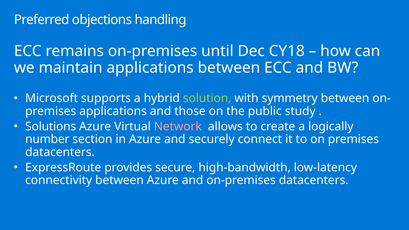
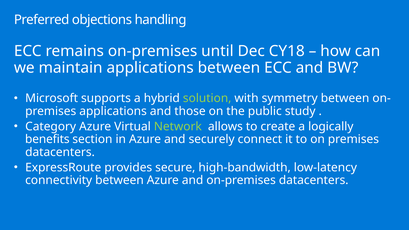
Solutions: Solutions -> Category
Network colour: pink -> light green
number: number -> benefits
